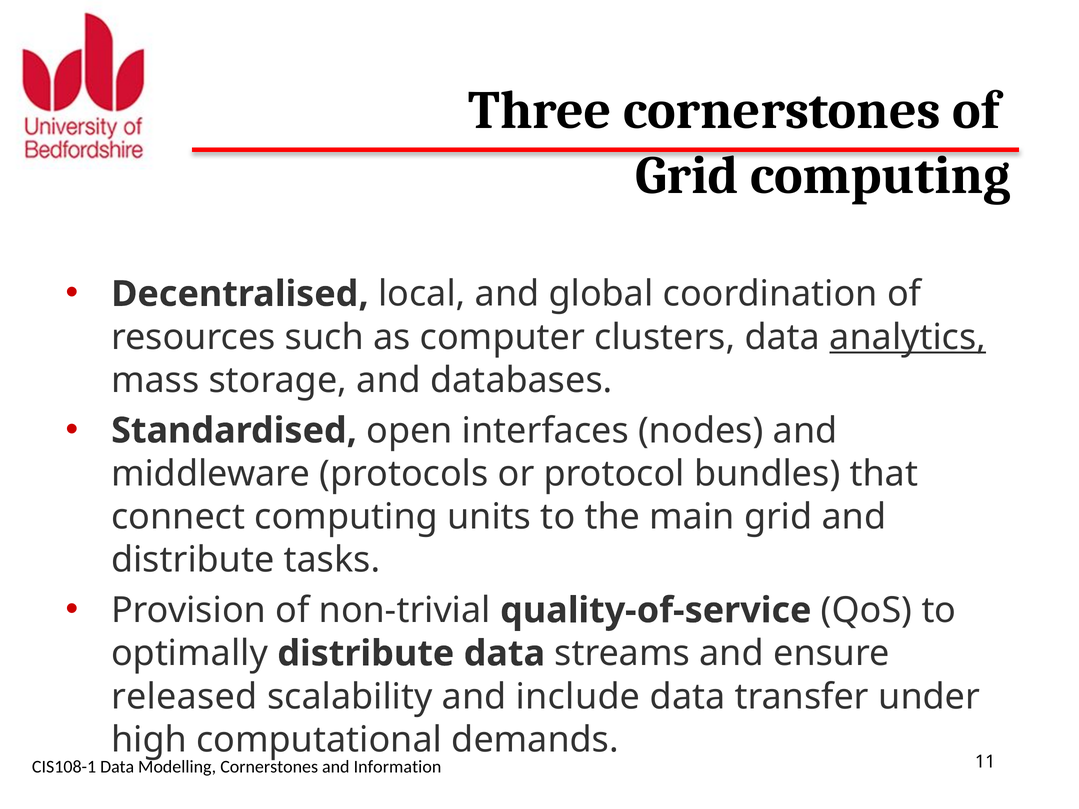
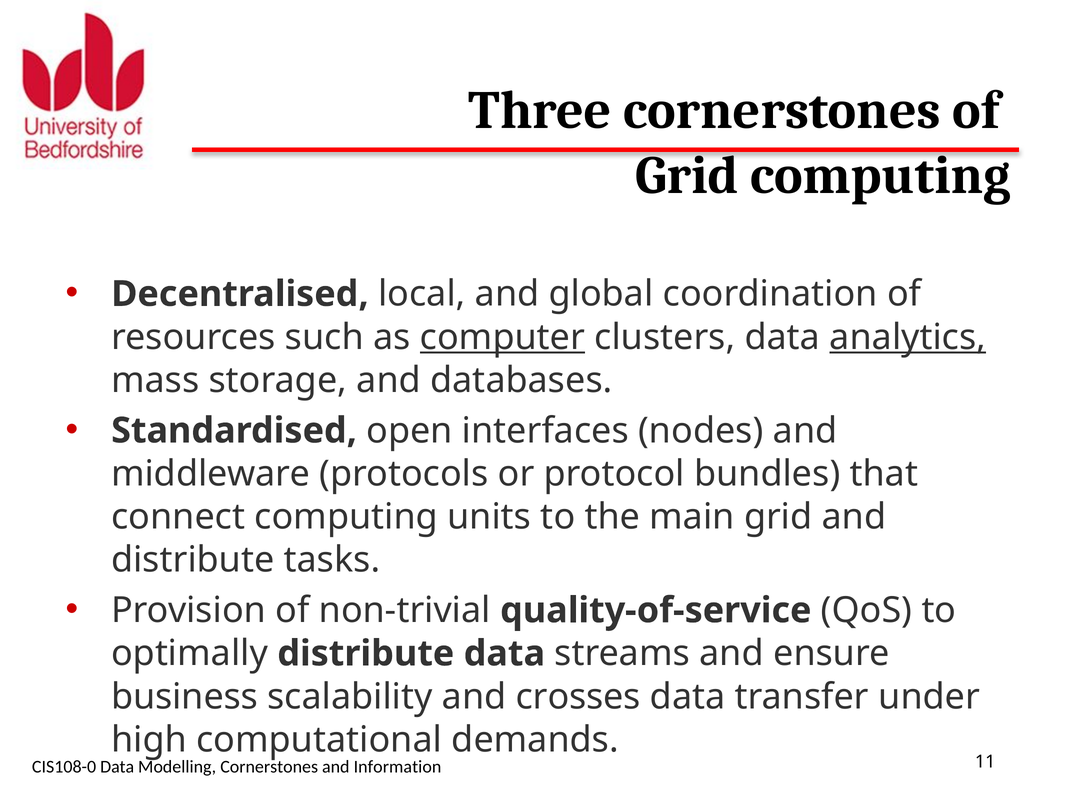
computer underline: none -> present
released: released -> business
include: include -> crosses
CIS108-1: CIS108-1 -> CIS108-0
